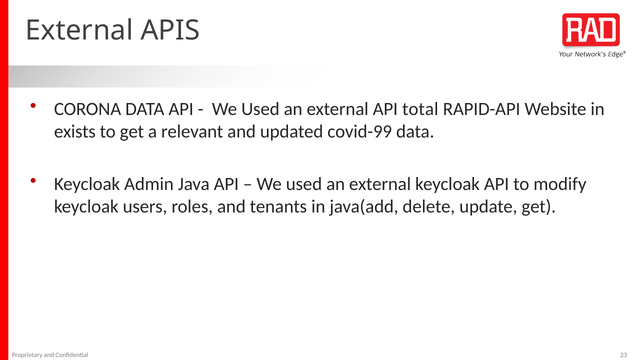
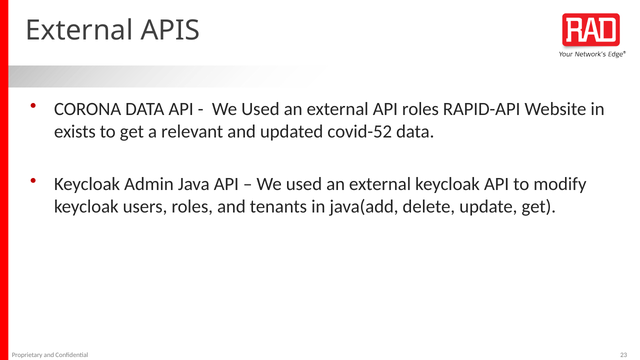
API total: total -> roles
covid-99: covid-99 -> covid-52
